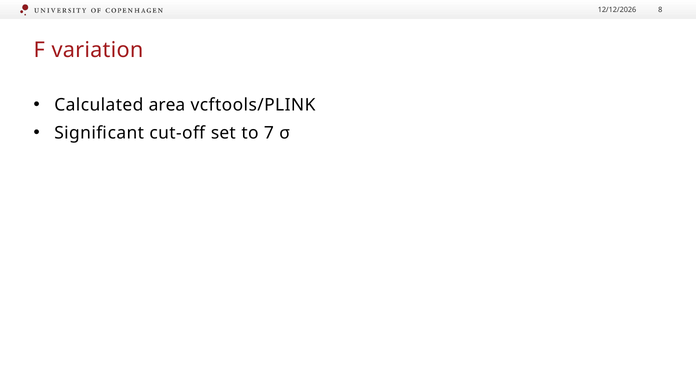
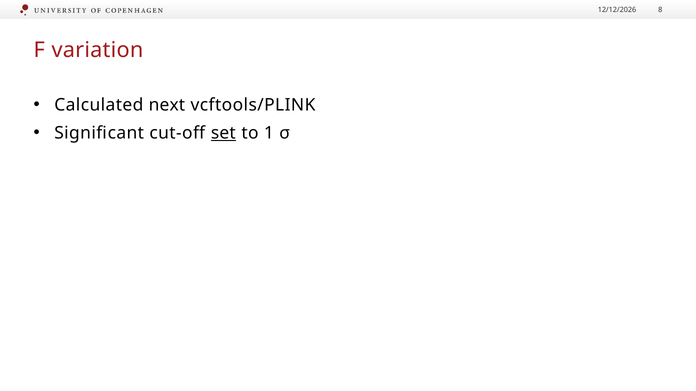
area: area -> next
set underline: none -> present
7: 7 -> 1
